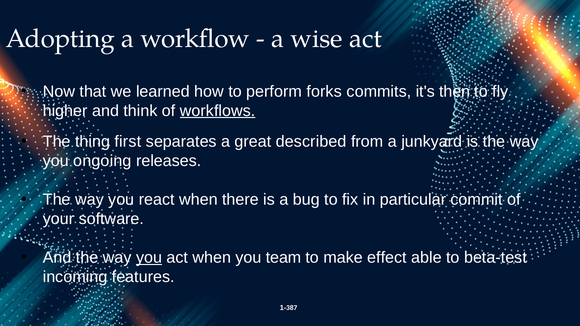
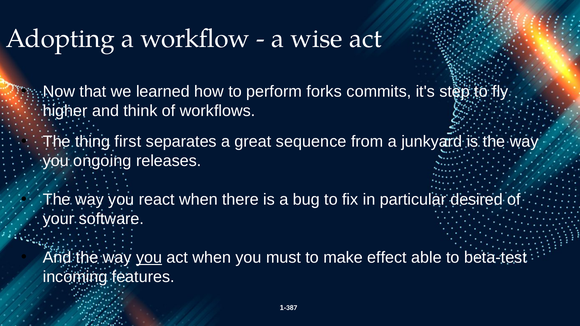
then: then -> step
workflows underline: present -> none
described: described -> sequence
commit: commit -> desired
team: team -> must
